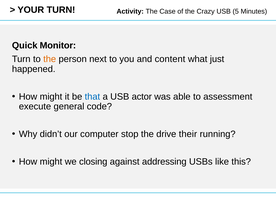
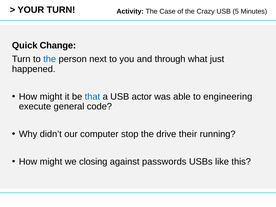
Monitor: Monitor -> Change
the at (50, 59) colour: orange -> blue
content: content -> through
assessment: assessment -> engineering
addressing: addressing -> passwords
